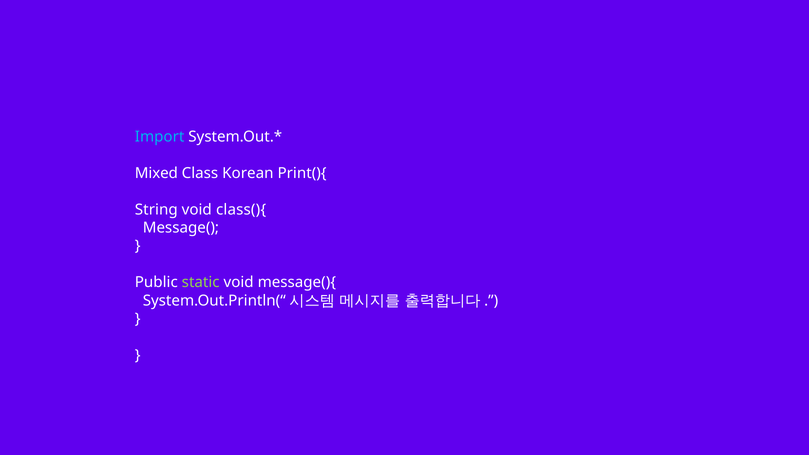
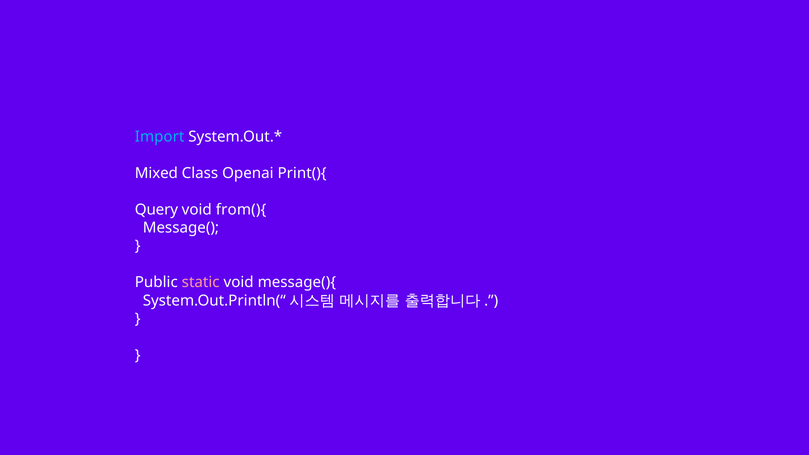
Korean: Korean -> Openai
String: String -> Query
class(){: class(){ -> from(){
static colour: light green -> pink
